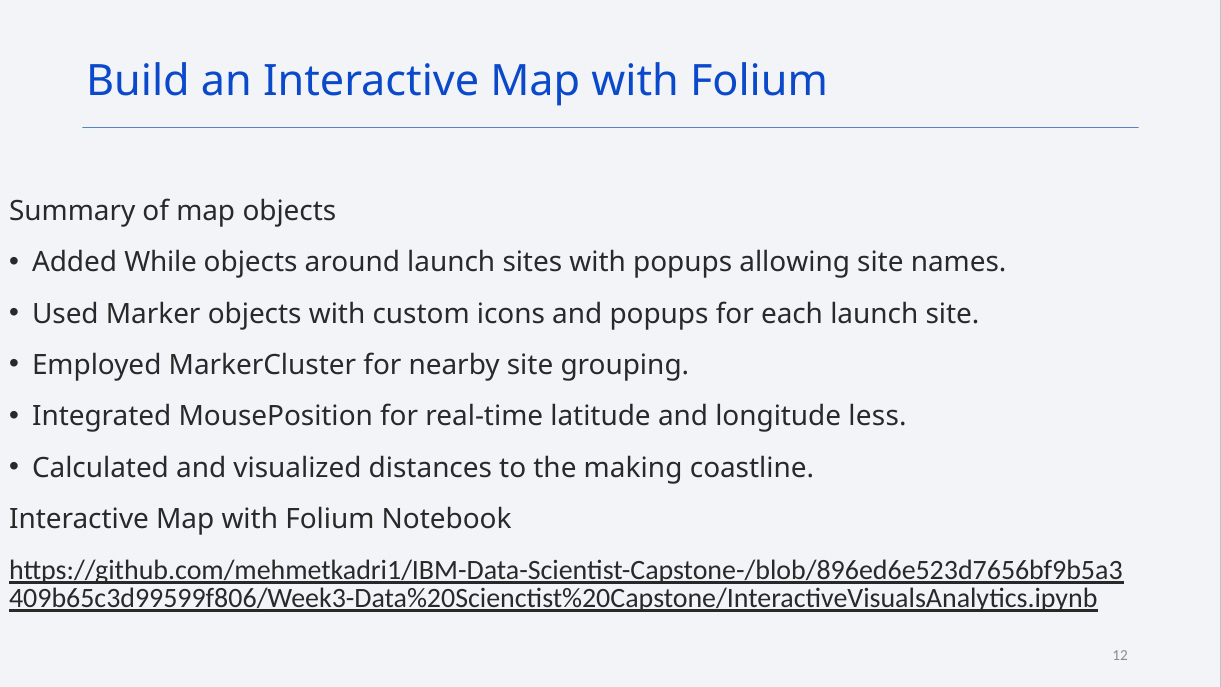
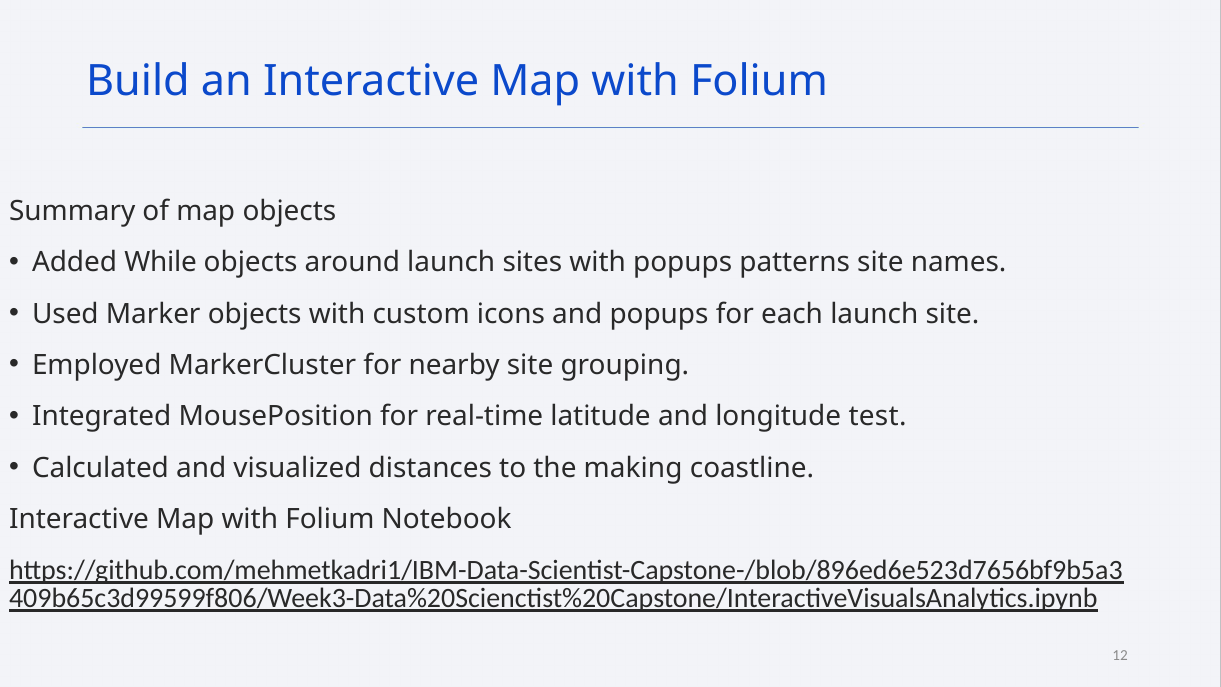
allowing: allowing -> patterns
less: less -> test
